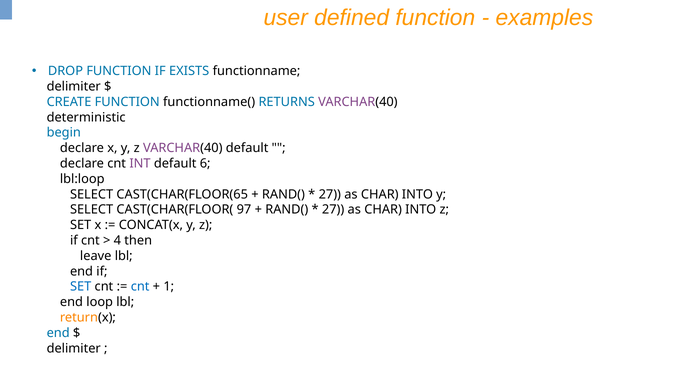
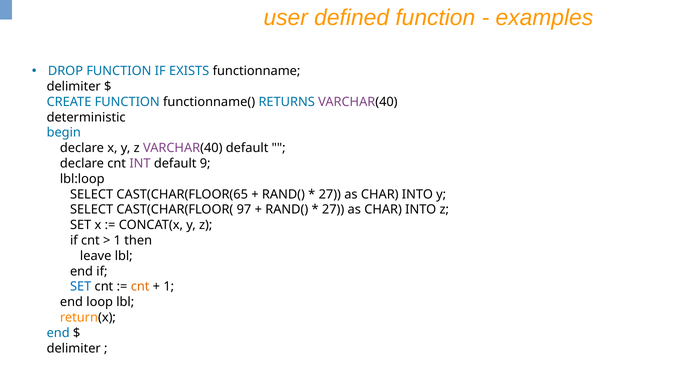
6: 6 -> 9
4 at (117, 240): 4 -> 1
cnt at (140, 287) colour: blue -> orange
